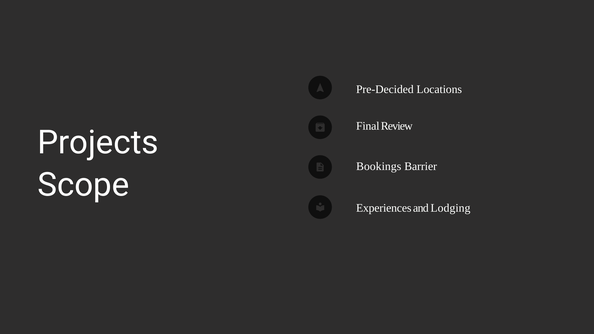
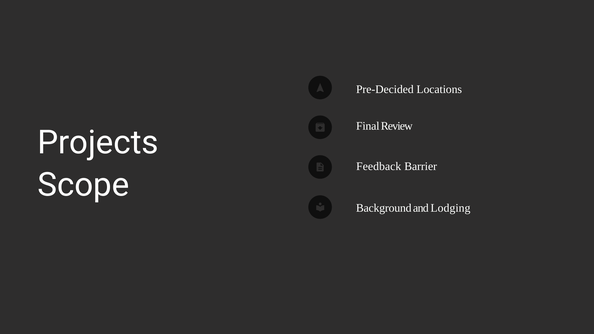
Bookings: Bookings -> Feedback
Experiences: Experiences -> Background
